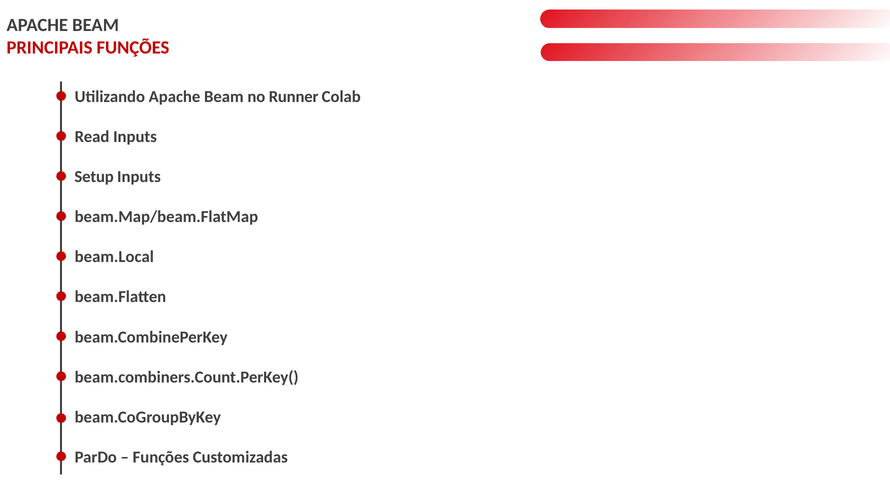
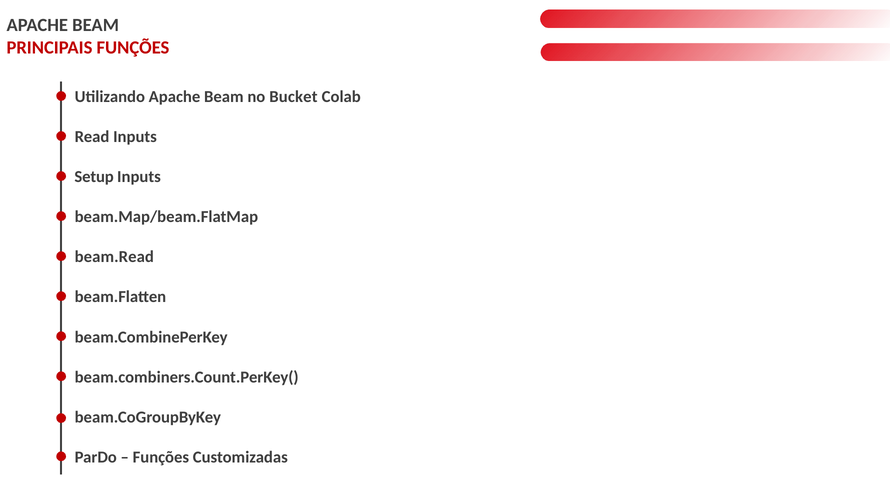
Runner: Runner -> Bucket
beam.Local: beam.Local -> beam.Read
